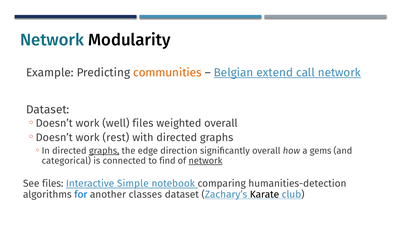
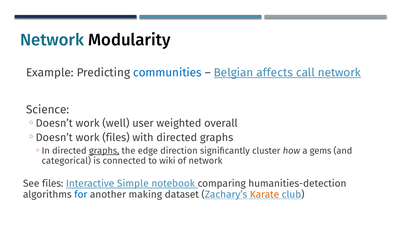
communities colour: orange -> blue
extend: extend -> affects
Dataset at (48, 110): Dataset -> Science
well files: files -> user
work rest: rest -> files
significantly overall: overall -> cluster
find: find -> wiki
network at (205, 161) underline: present -> none
classes: classes -> making
Karate colour: black -> orange
